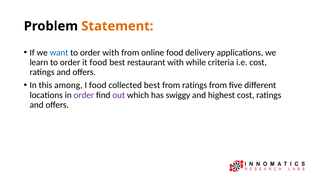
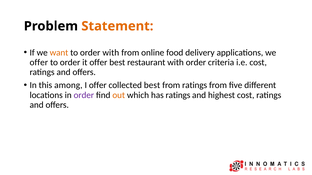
want colour: blue -> orange
learn at (39, 63): learn -> offer
it food: food -> offer
with while: while -> order
I food: food -> offer
out colour: purple -> orange
has swiggy: swiggy -> ratings
